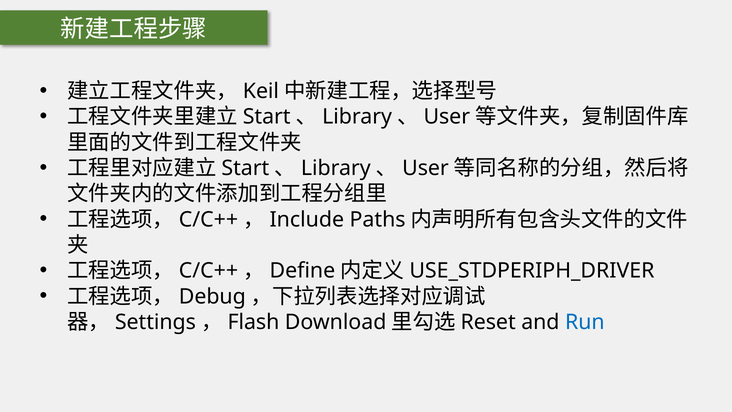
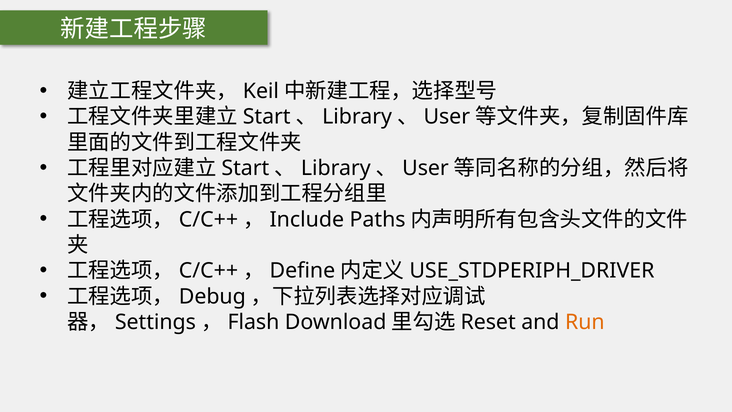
Run colour: blue -> orange
